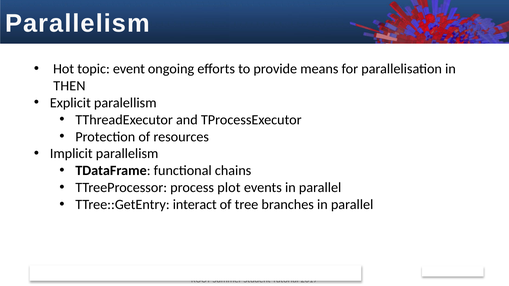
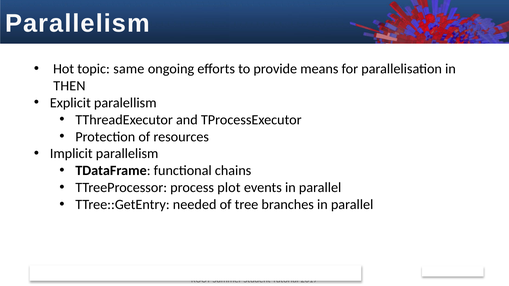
event: event -> same
interact: interact -> needed
